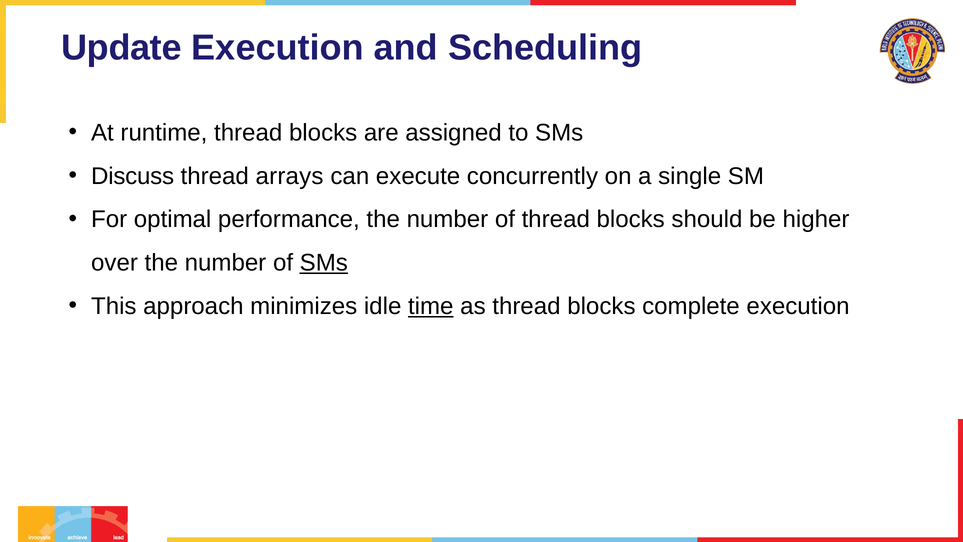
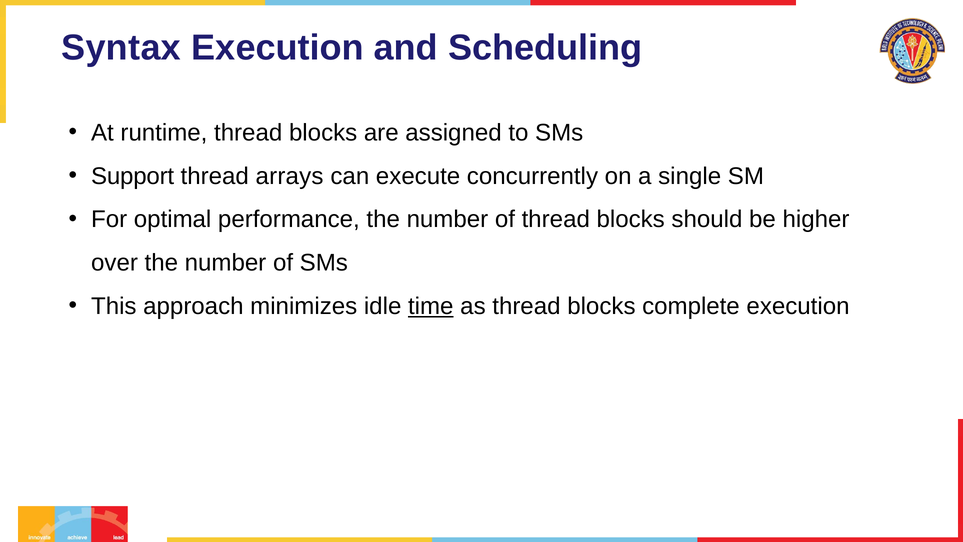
Update: Update -> Syntax
Discuss: Discuss -> Support
SMs at (324, 263) underline: present -> none
